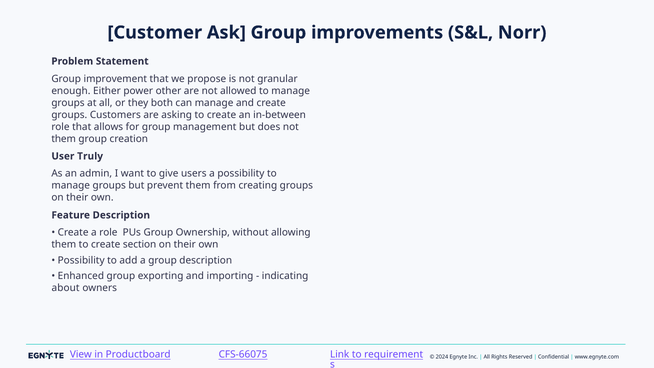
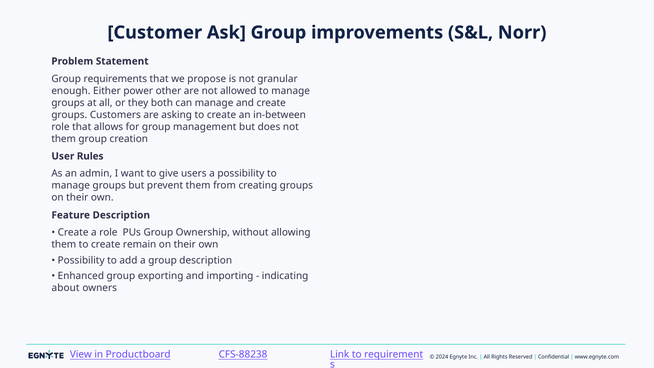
improvement: improvement -> requirements
Truly: Truly -> Rules
section: section -> remain
CFS-66075: CFS-66075 -> CFS-88238
